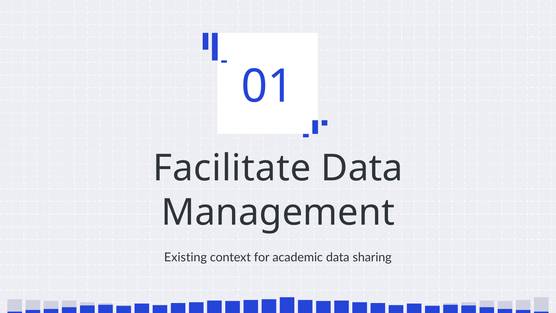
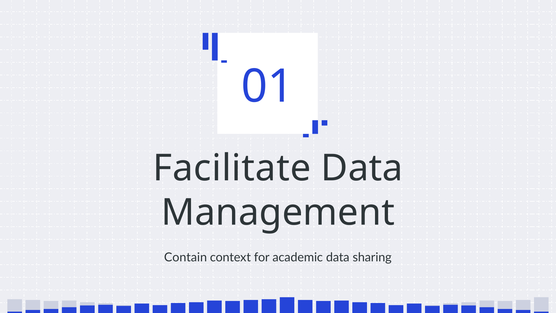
Existing: Existing -> Contain
